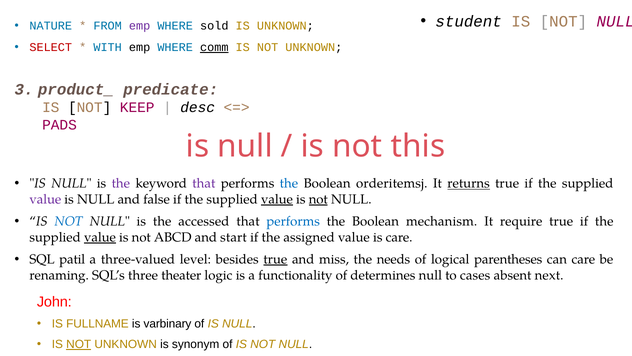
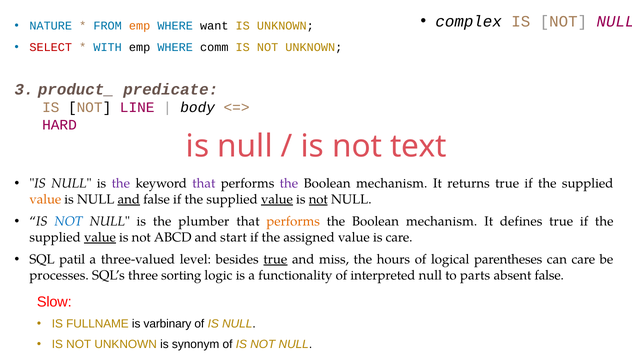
student: student -> complex
emp at (140, 26) colour: purple -> orange
sold: sold -> want
comm underline: present -> none
KEEP: KEEP -> LINE
desc: desc -> body
PADS: PADS -> HARD
this: this -> text
the at (289, 183) colour: blue -> purple
orderitemsj at (392, 183): orderitemsj -> mechanism
returns underline: present -> none
value at (45, 199) colour: purple -> orange
and at (129, 199) underline: none -> present
accessed: accessed -> plumber
performs at (293, 221) colour: blue -> orange
require: require -> defines
needs: needs -> hours
renaming: renaming -> processes
theater: theater -> sorting
determines: determines -> interpreted
cases: cases -> parts
absent next: next -> false
John: John -> Slow
NOT at (79, 344) underline: present -> none
